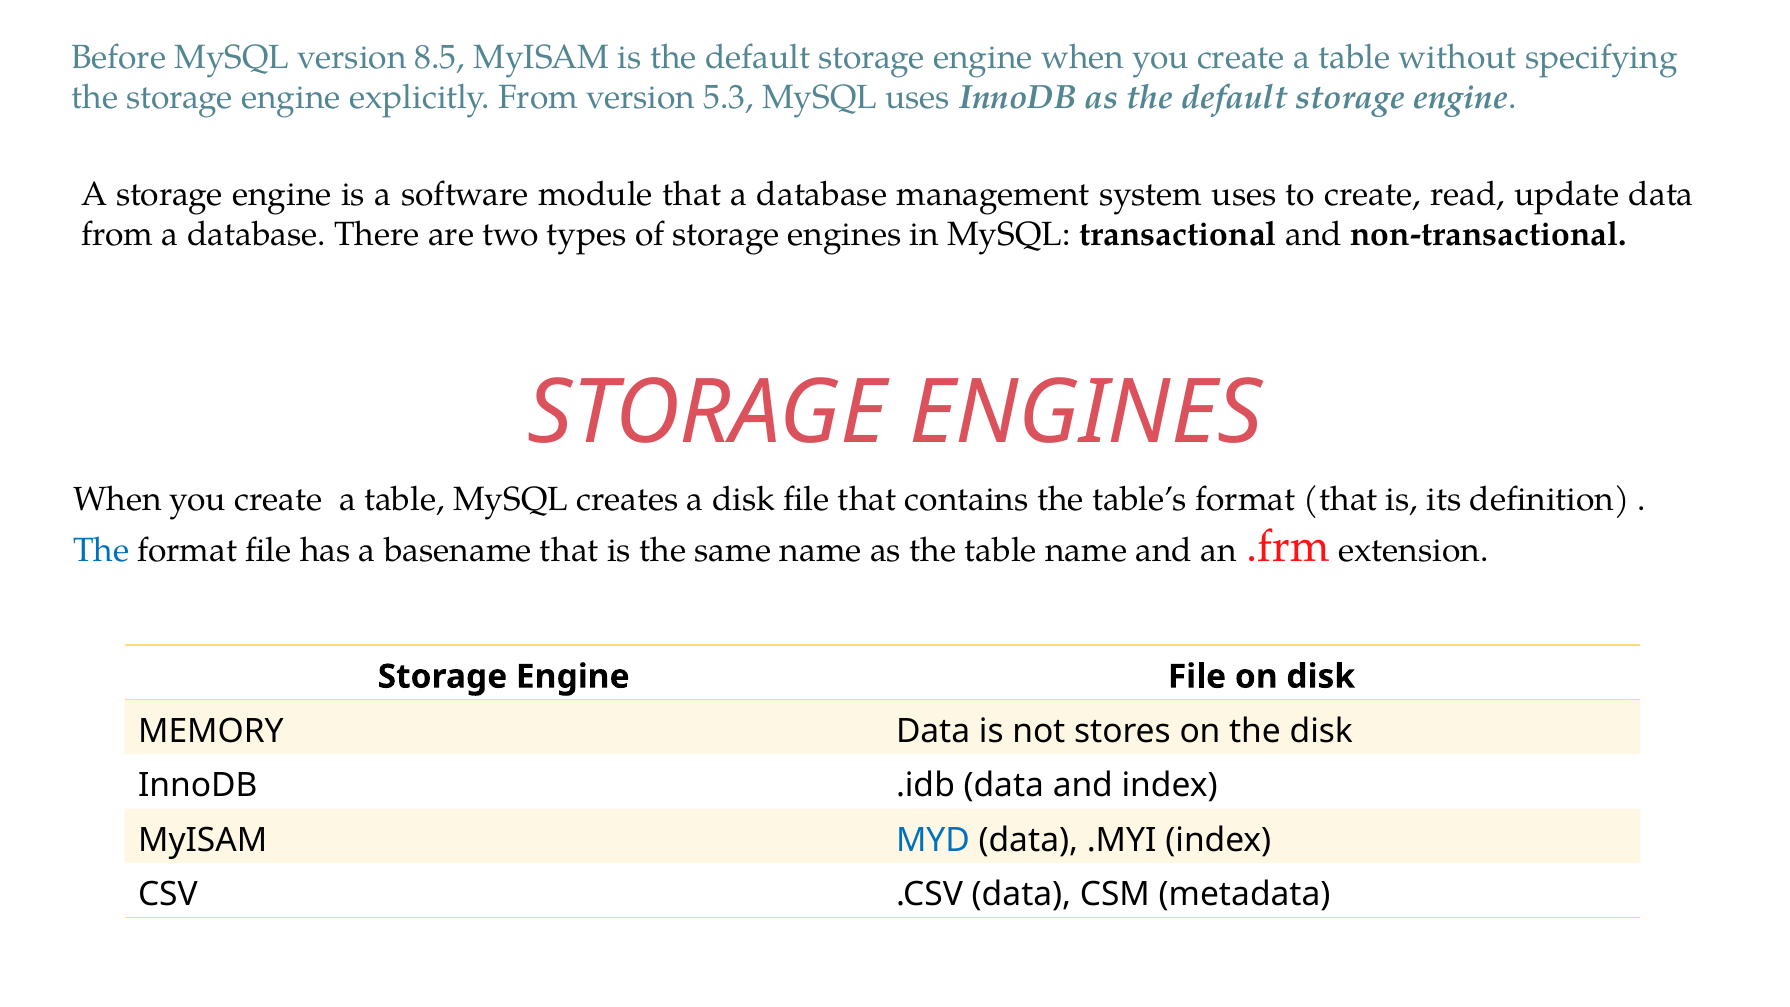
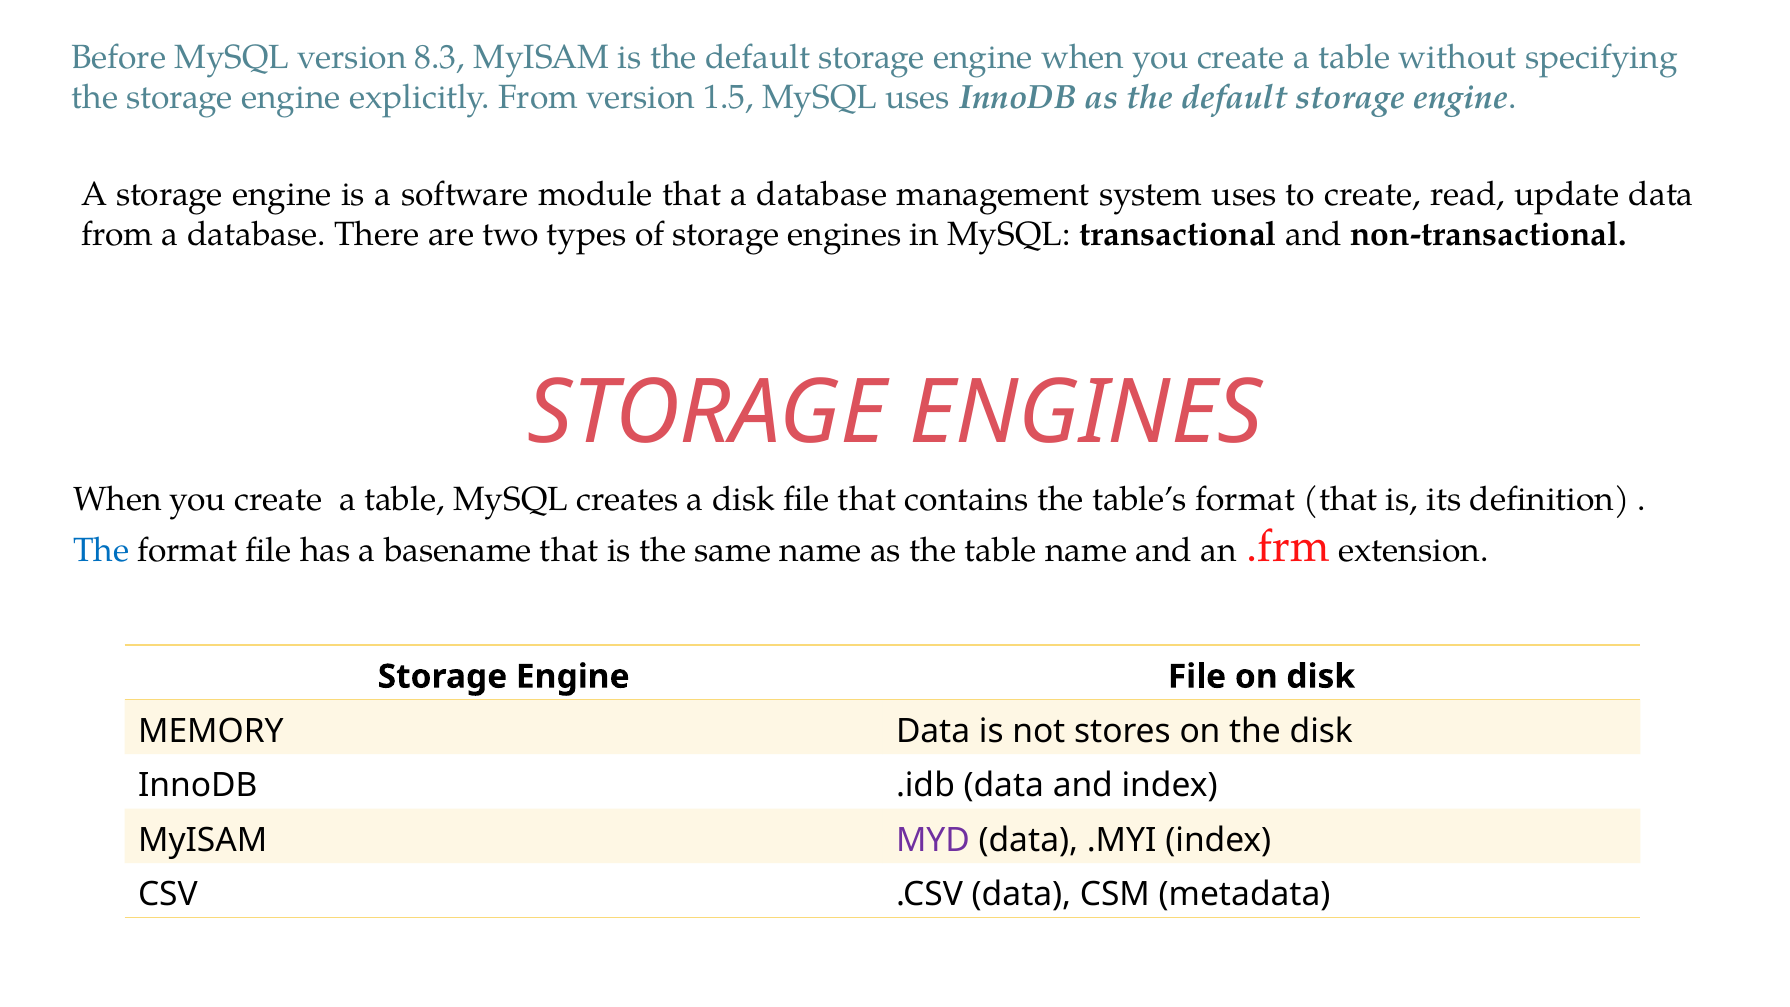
8.5: 8.5 -> 8.3
5.3: 5.3 -> 1.5
MYD colour: blue -> purple
